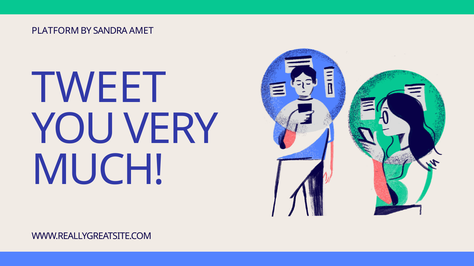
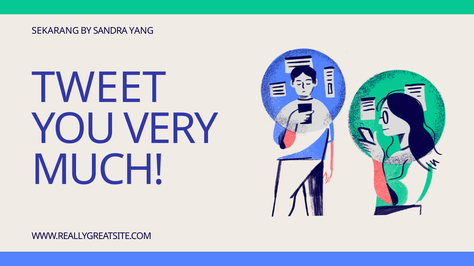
PLATFORM: PLATFORM -> SEKARANG
AMET: AMET -> YANG
